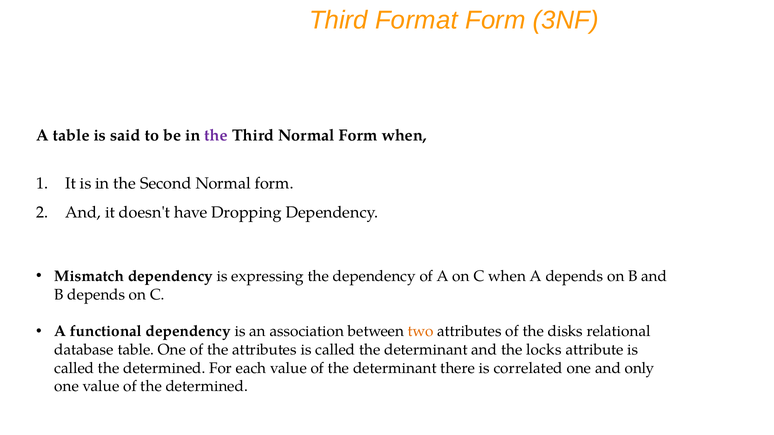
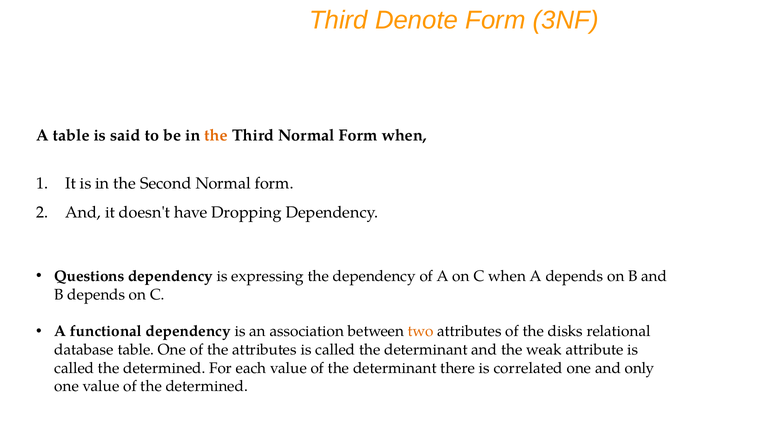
Format: Format -> Denote
the at (216, 135) colour: purple -> orange
Mismatch: Mismatch -> Questions
locks: locks -> weak
